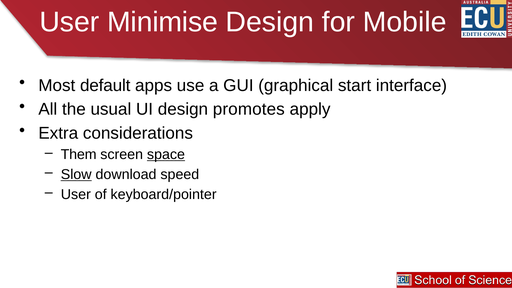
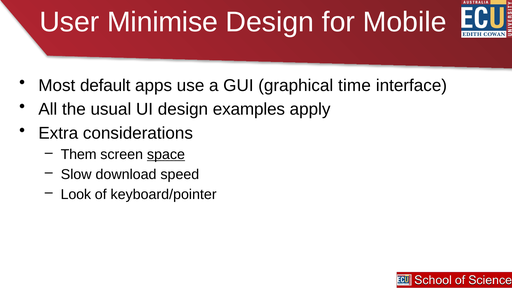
start: start -> time
promotes: promotes -> examples
Slow underline: present -> none
User at (76, 194): User -> Look
